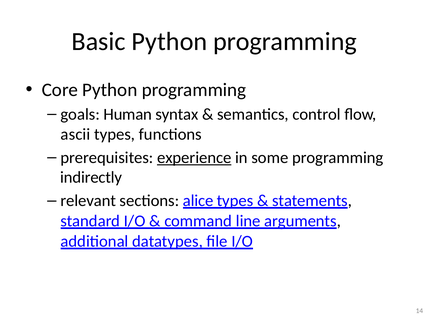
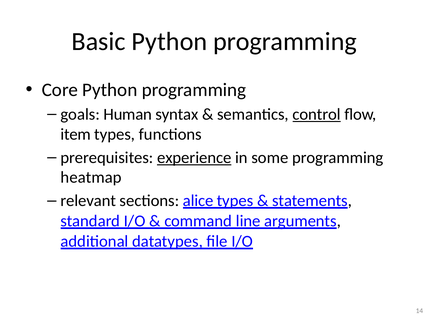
control underline: none -> present
ascii: ascii -> item
indirectly: indirectly -> heatmap
